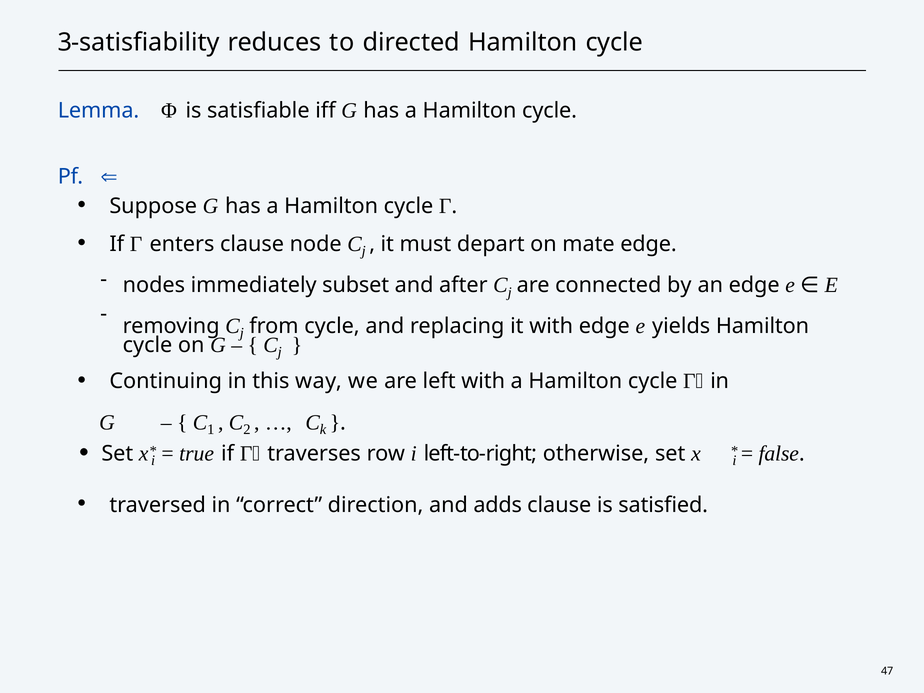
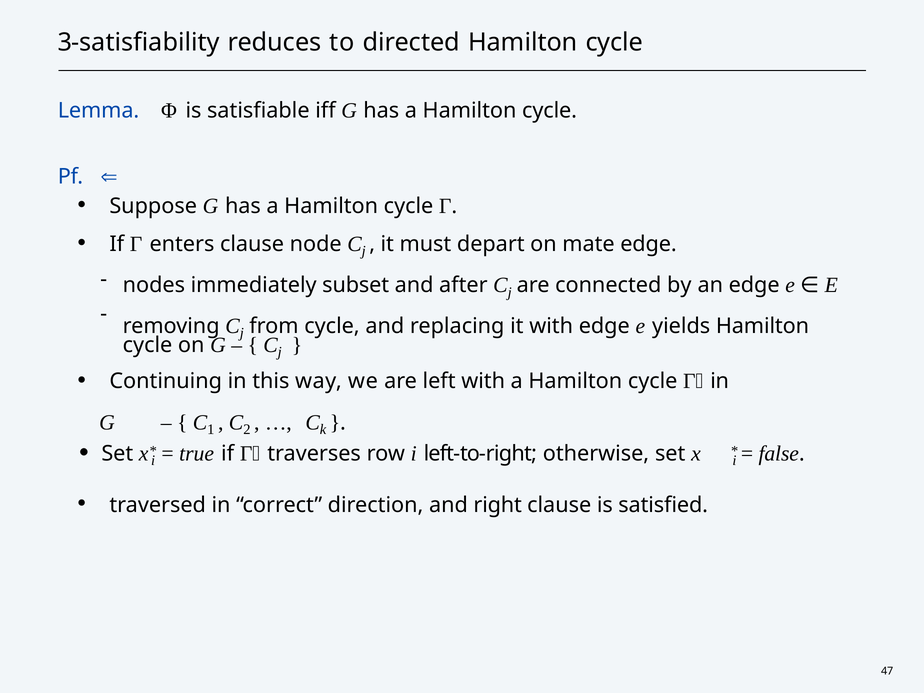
adds: adds -> right
